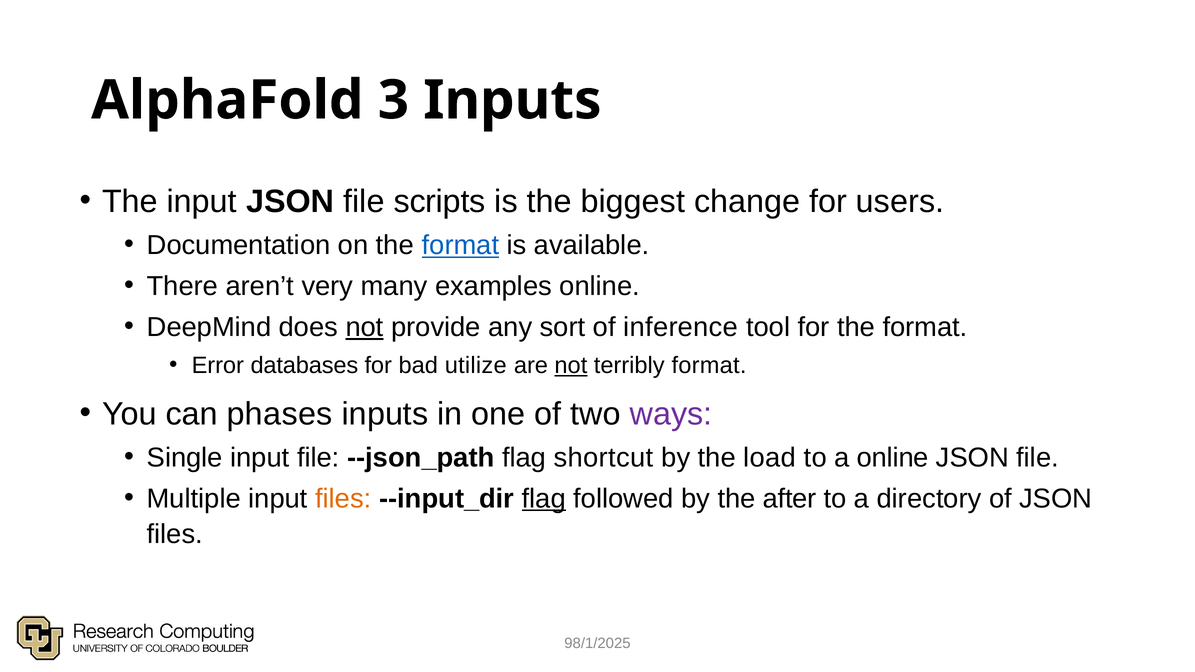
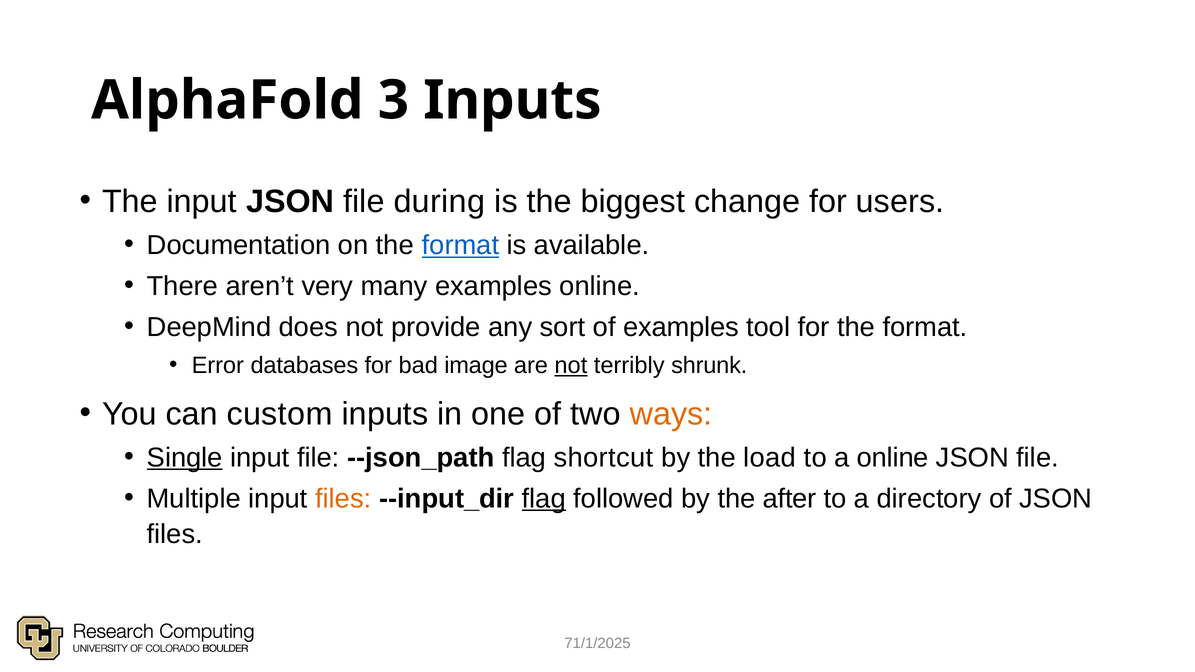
scripts: scripts -> during
not at (365, 327) underline: present -> none
of inference: inference -> examples
utilize: utilize -> image
terribly format: format -> shrunk
phases: phases -> custom
ways colour: purple -> orange
Single underline: none -> present
98/1/2025: 98/1/2025 -> 71/1/2025
